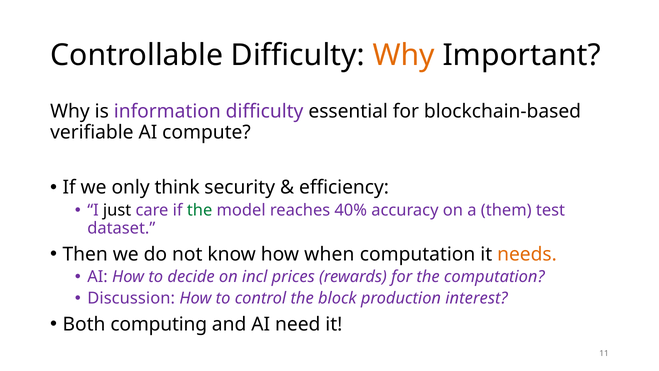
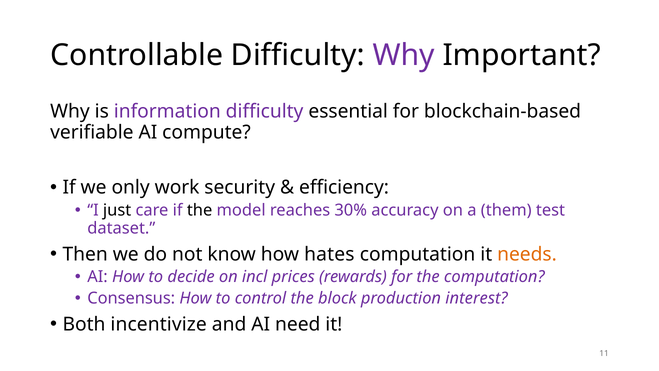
Why at (404, 55) colour: orange -> purple
think: think -> work
the at (200, 210) colour: green -> black
40%: 40% -> 30%
when: when -> hates
Discussion: Discussion -> Consensus
computing: computing -> incentivize
